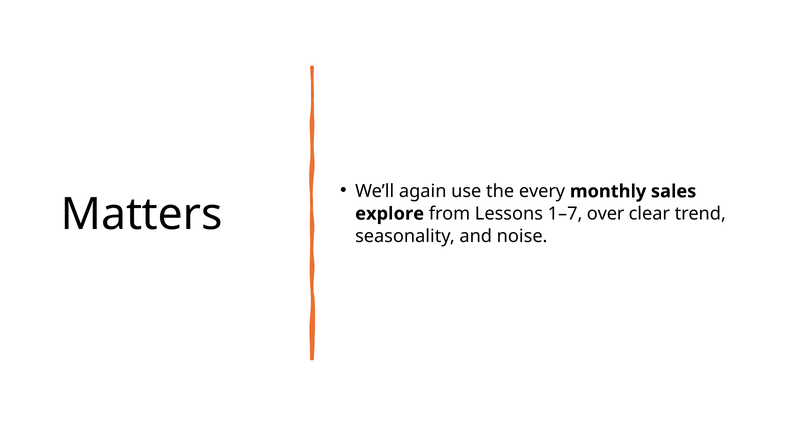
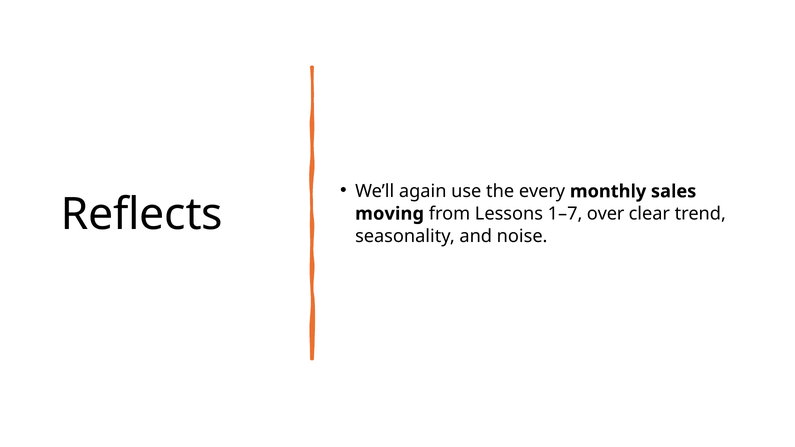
Matters: Matters -> Reflects
explore: explore -> moving
